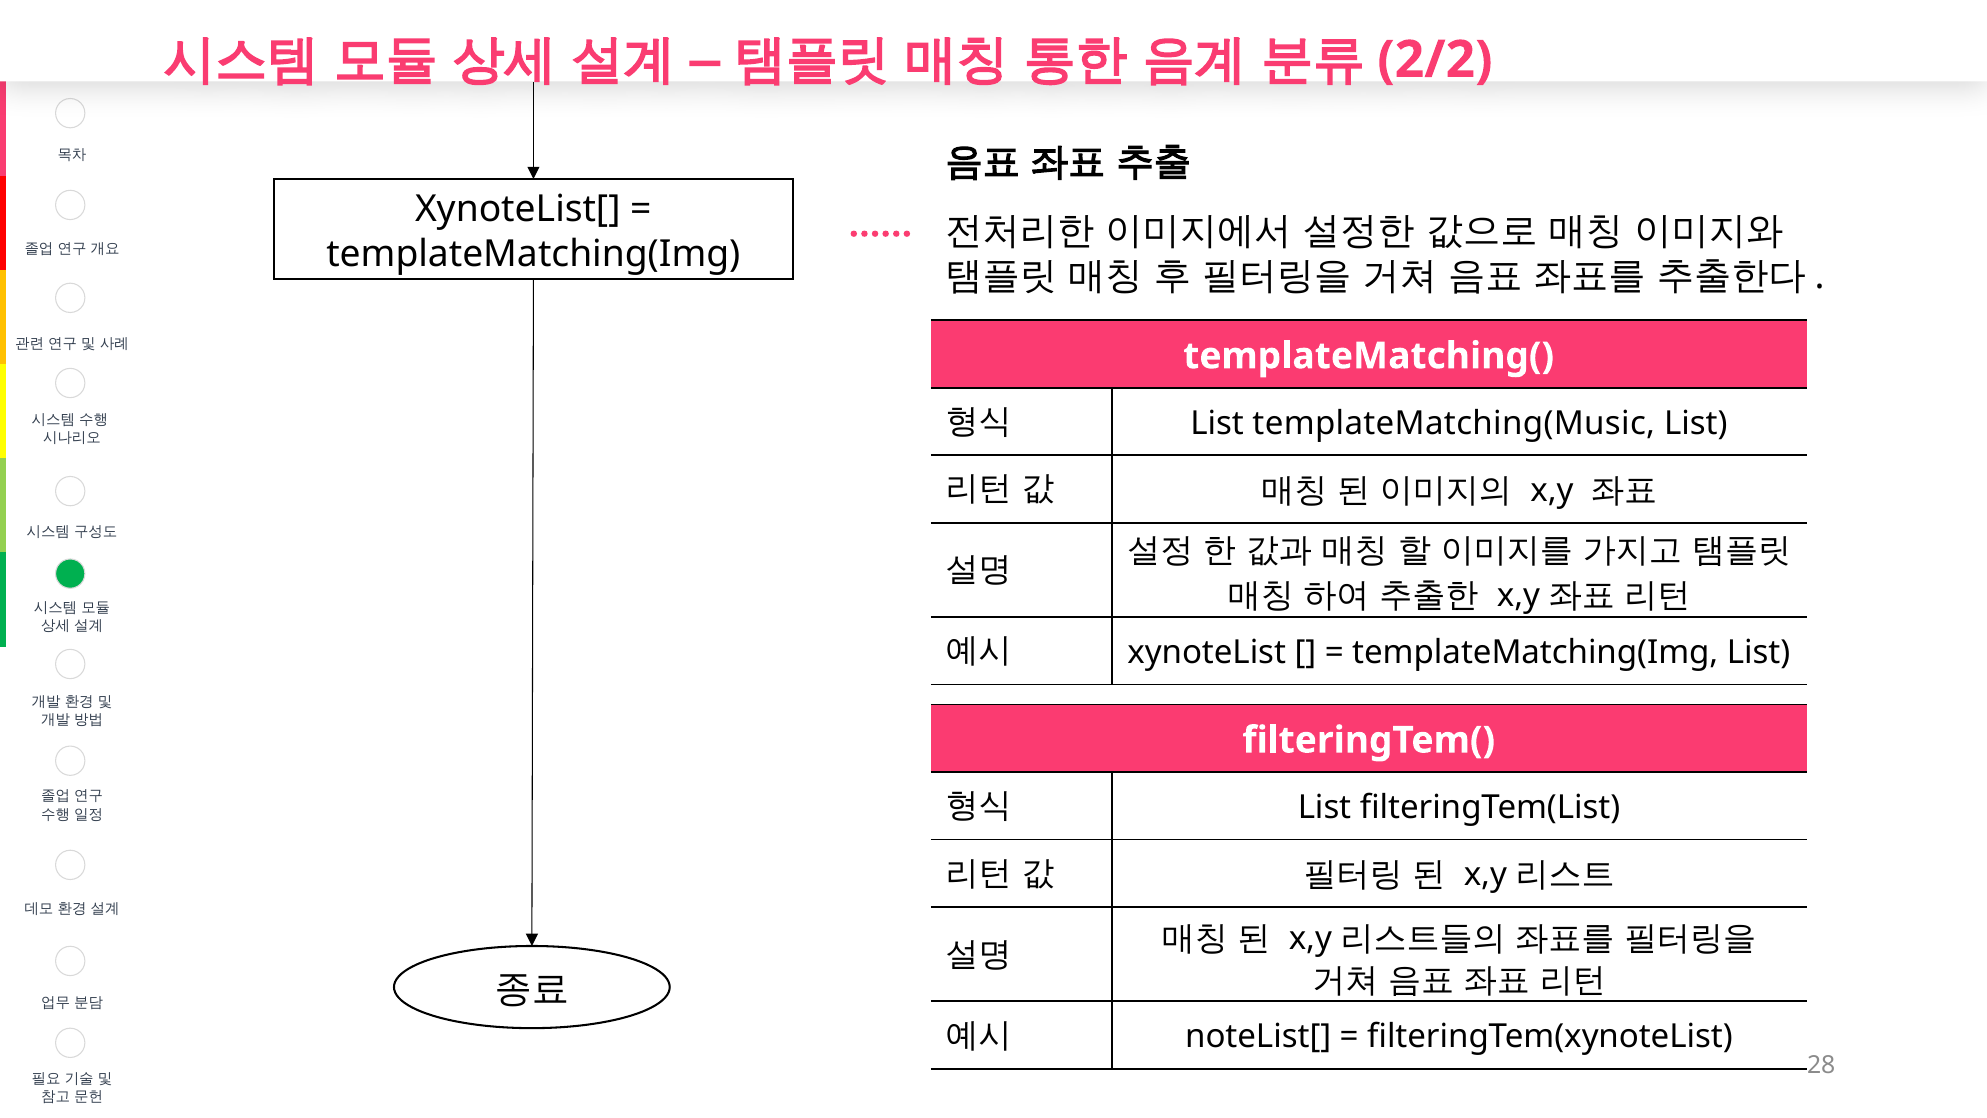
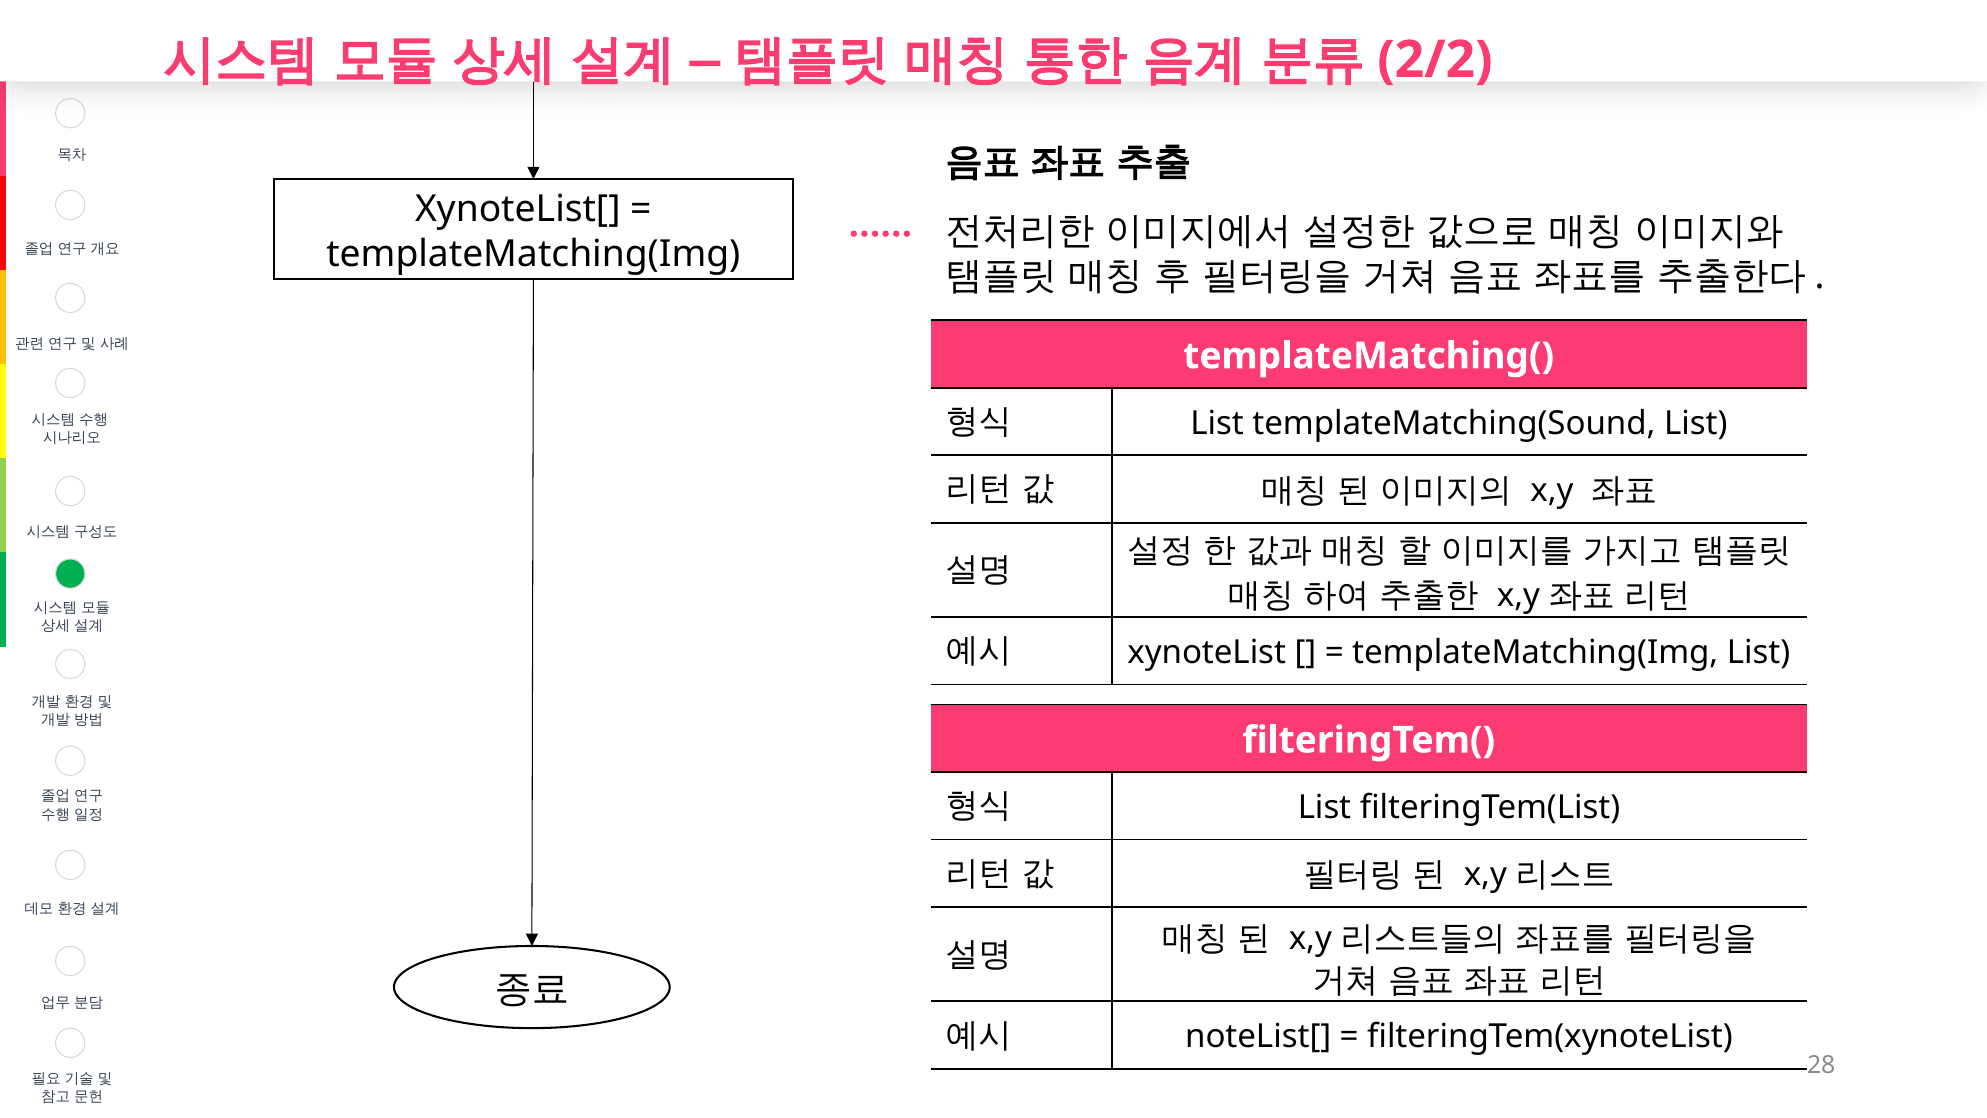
templateMatching(Music: templateMatching(Music -> templateMatching(Sound
